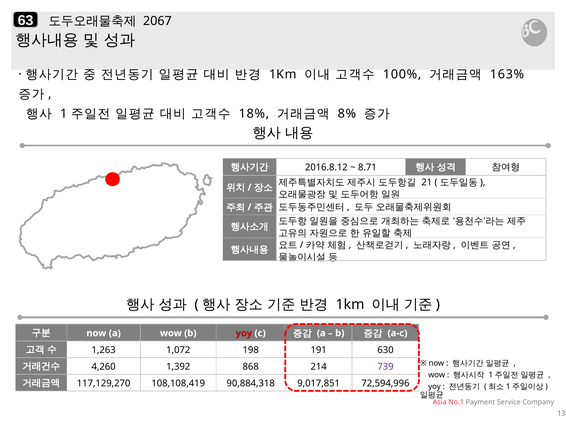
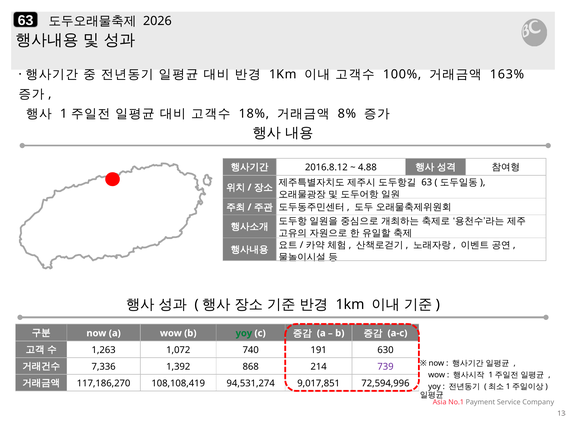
2067: 2067 -> 2026
8.71: 8.71 -> 4.88
21 at (427, 182): 21 -> 63
yoy at (244, 333) colour: red -> green
198: 198 -> 740
4,260: 4,260 -> 7,336
117,129,270: 117,129,270 -> 117,186,270
90,884,318: 90,884,318 -> 94,531,274
